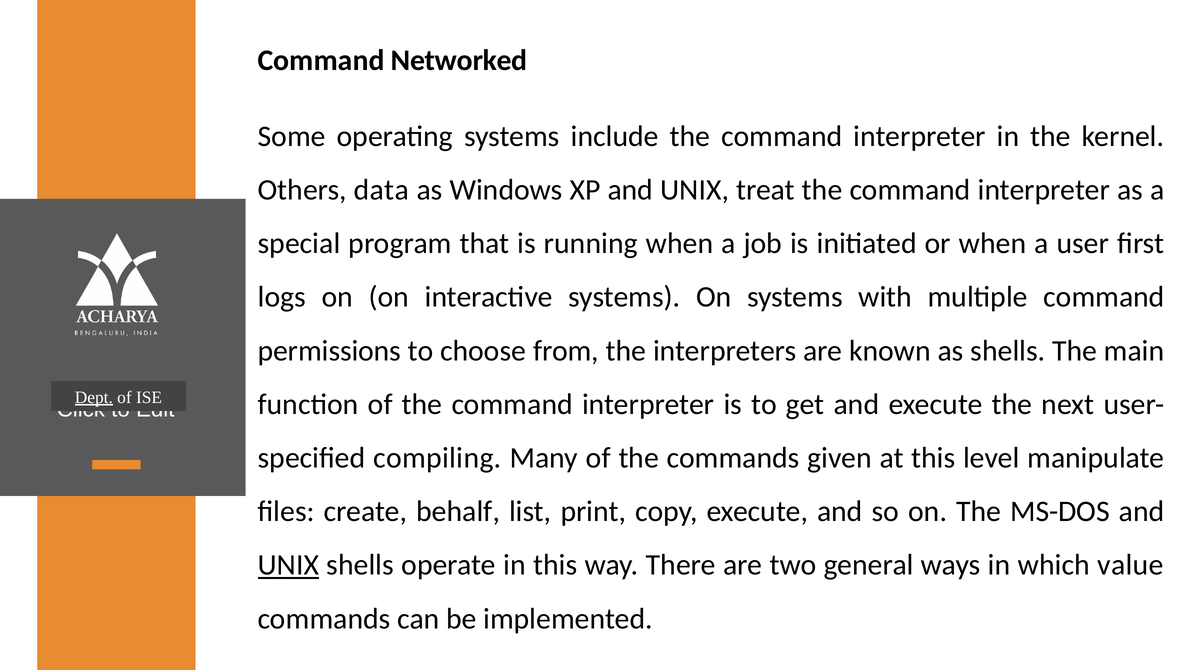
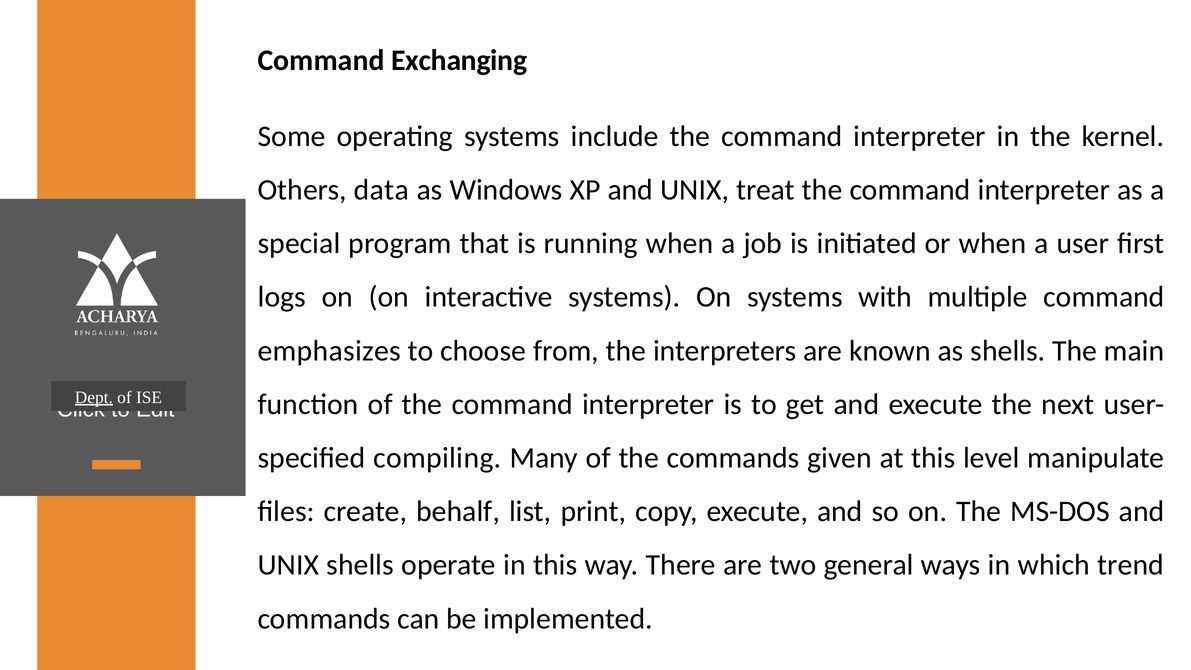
Networked: Networked -> Exchanging
permissions: permissions -> emphasizes
UNIX at (288, 565) underline: present -> none
value: value -> trend
